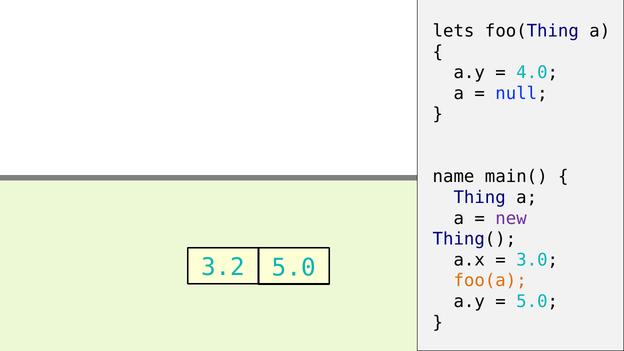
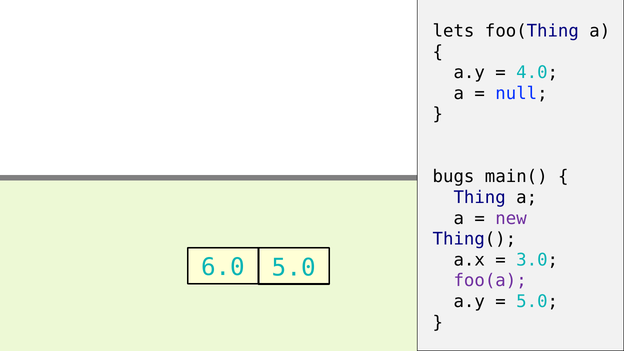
name: name -> bugs
3.2: 3.2 -> 6.0
foo(a colour: orange -> purple
